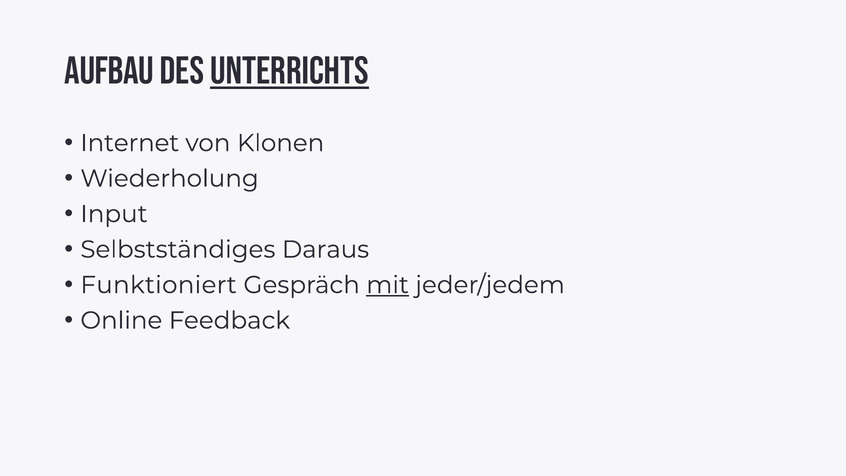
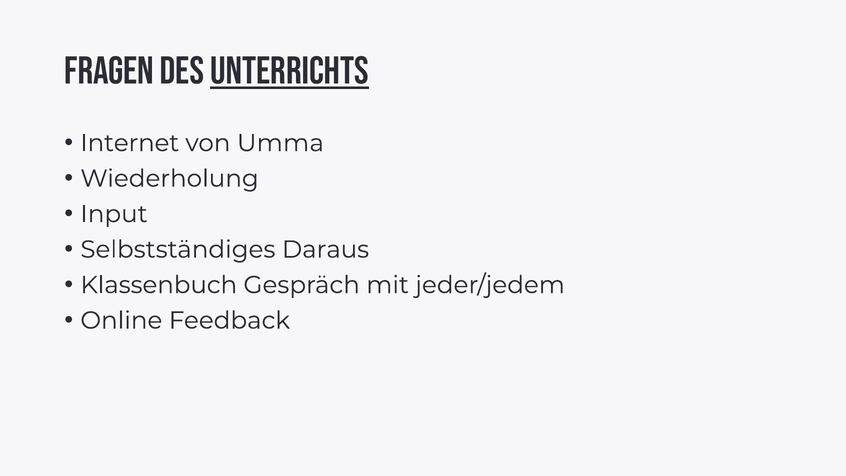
Aufbau: Aufbau -> Fragen
Klonen: Klonen -> Umma
Funktioniert: Funktioniert -> Klassenbuch
mit underline: present -> none
